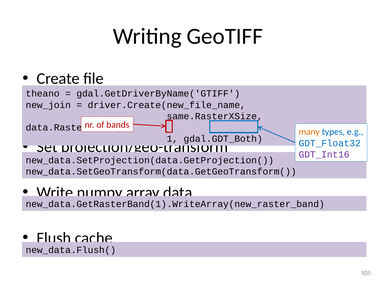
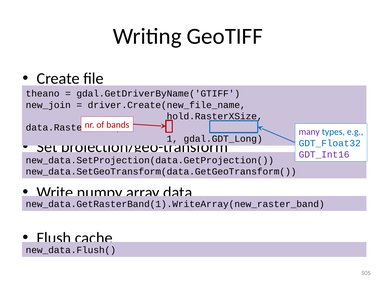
same.RasterXSize: same.RasterXSize -> hold.RasterXSize
many colour: orange -> purple
gdal.GDT_Both: gdal.GDT_Both -> gdal.GDT_Long
